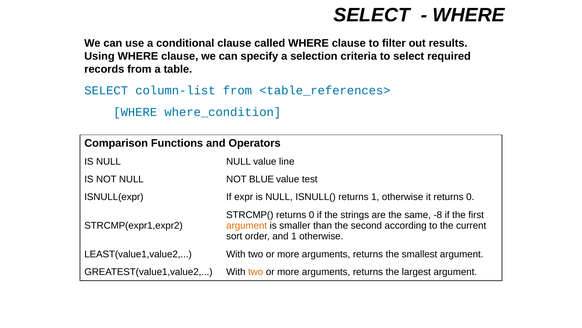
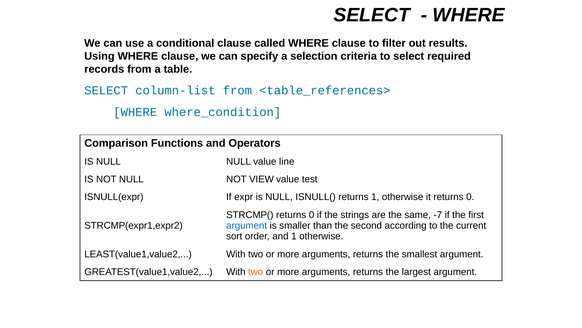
BLUE: BLUE -> VIEW
-8: -8 -> -7
argument at (247, 225) colour: orange -> blue
